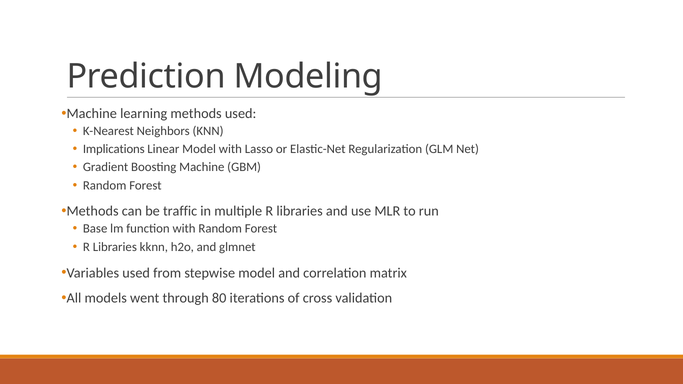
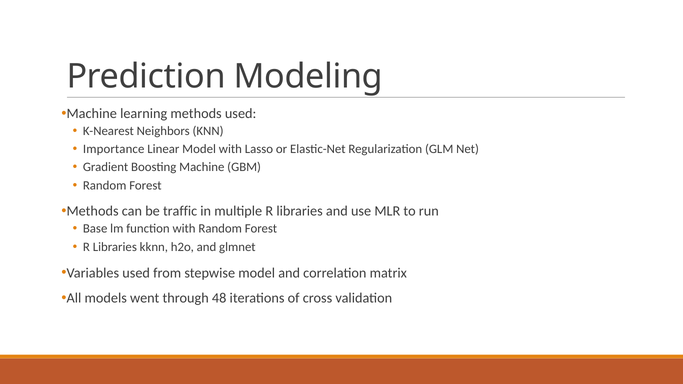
Implications: Implications -> Importance
80: 80 -> 48
